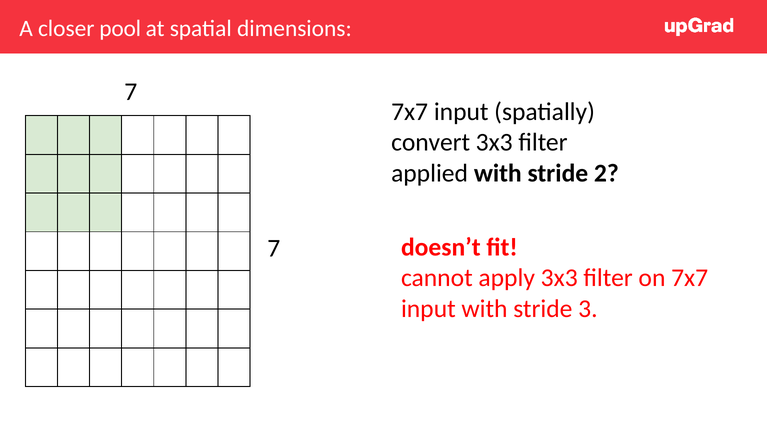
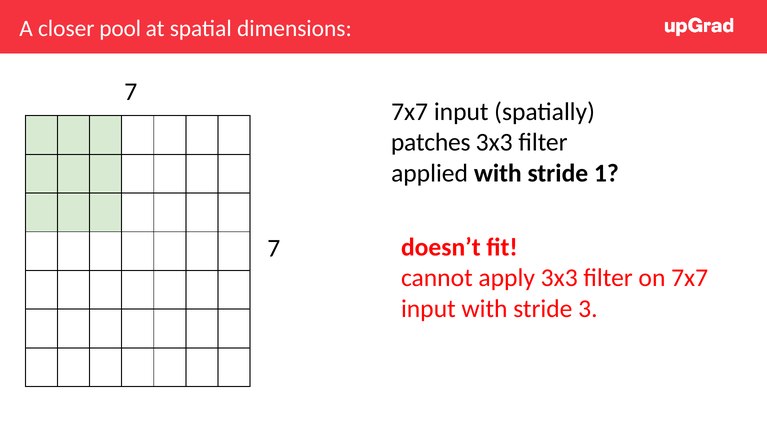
convert: convert -> patches
2: 2 -> 1
